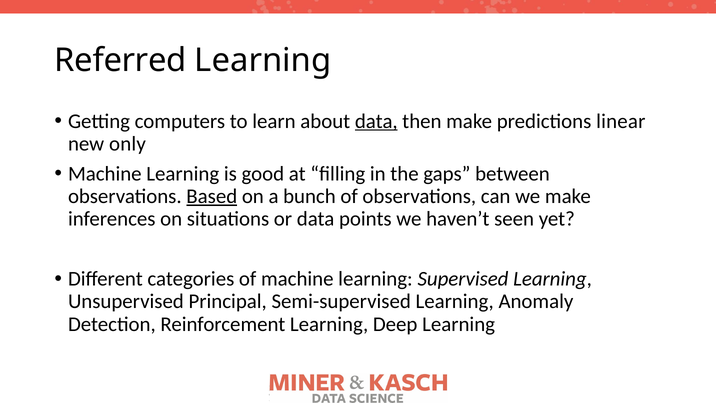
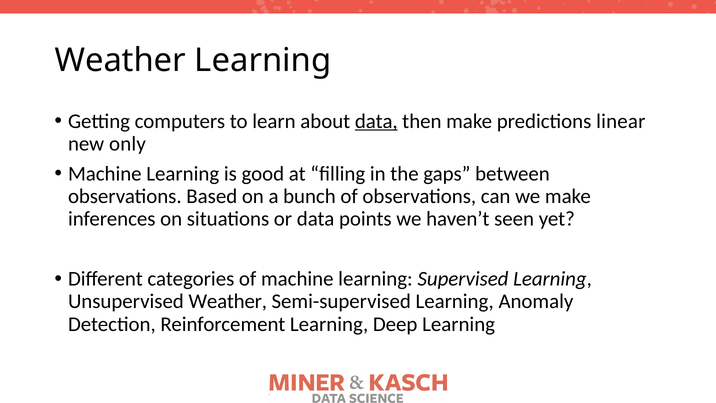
Referred at (120, 60): Referred -> Weather
Based underline: present -> none
Unsupervised Principal: Principal -> Weather
